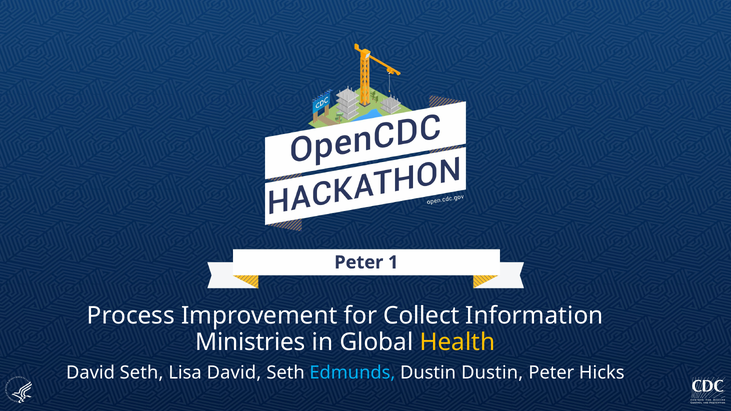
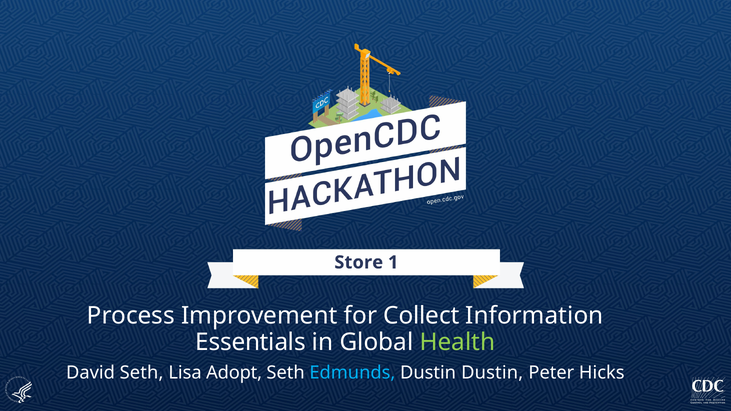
Peter at (359, 262): Peter -> Store
Ministries: Ministries -> Essentials
Health colour: yellow -> light green
Lisa David: David -> Adopt
